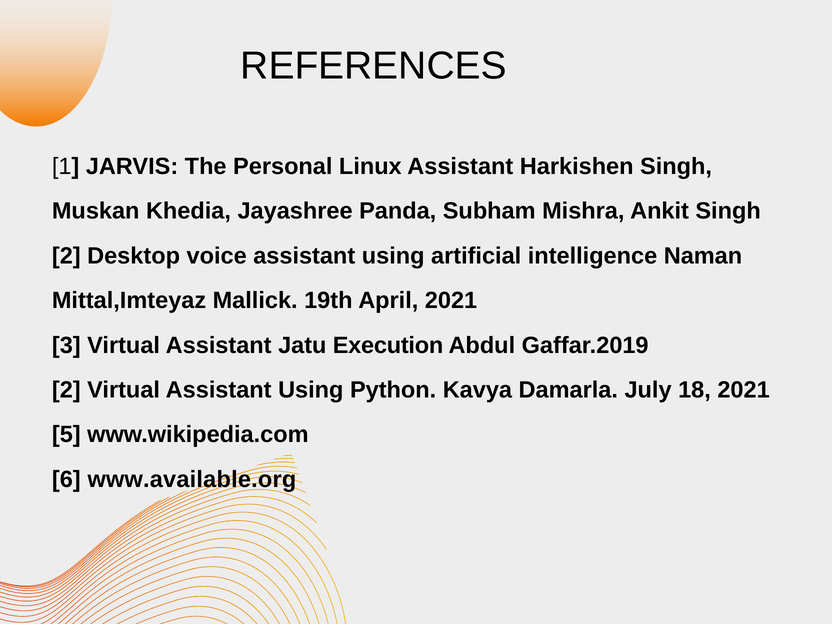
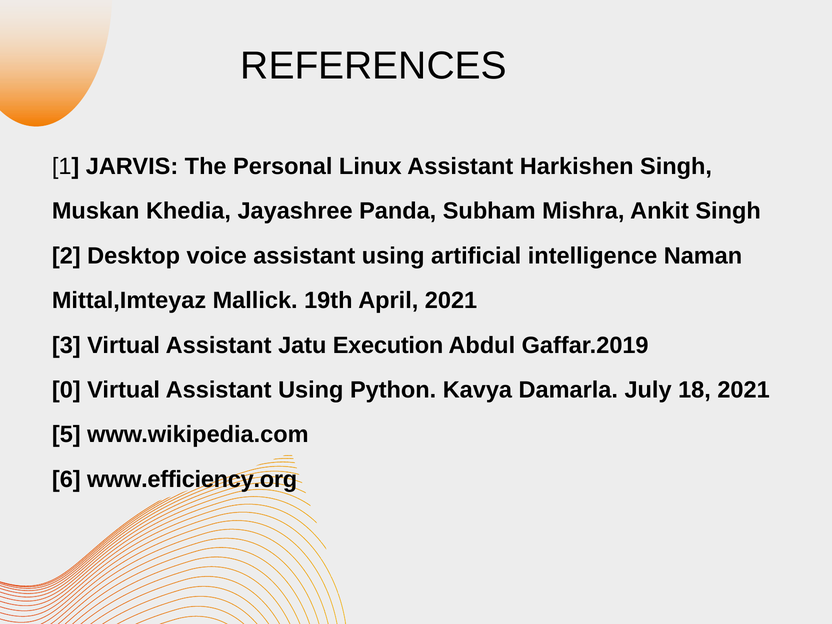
2 at (66, 390): 2 -> 0
www.available.org: www.available.org -> www.efficiency.org
